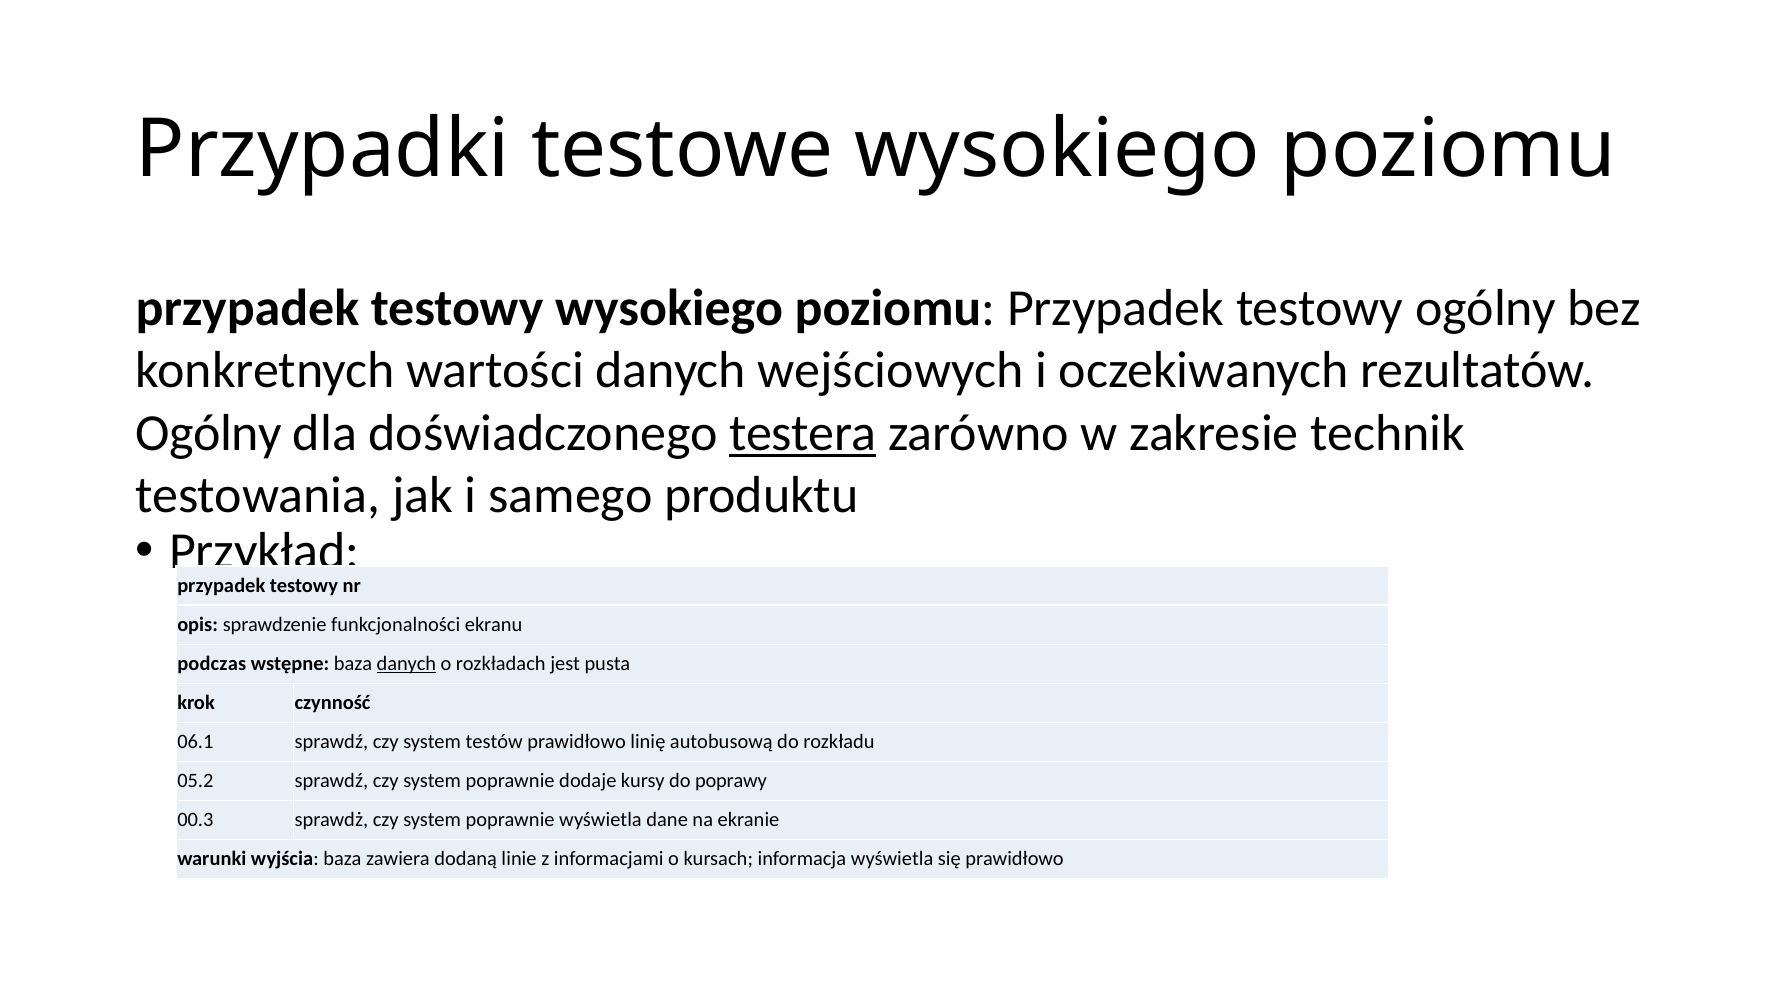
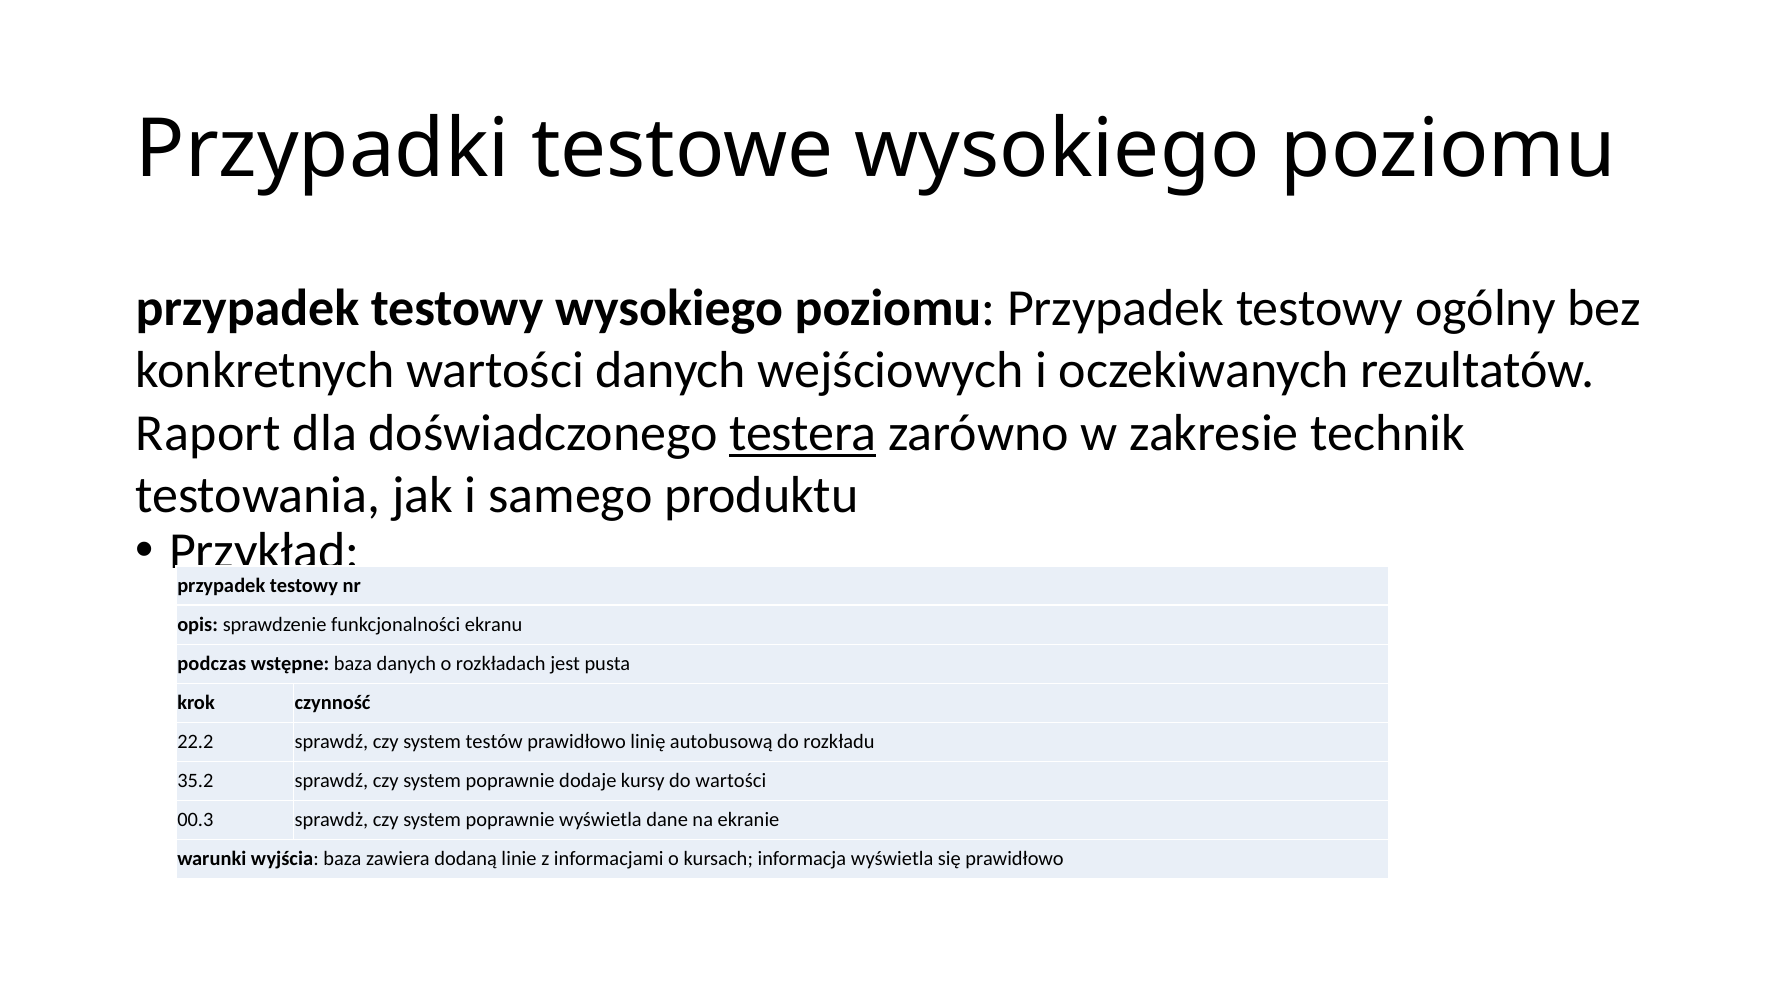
Ogólny at (209, 433): Ogólny -> Raport
danych at (406, 664) underline: present -> none
06.1: 06.1 -> 22.2
05.2: 05.2 -> 35.2
do poprawy: poprawy -> wartości
